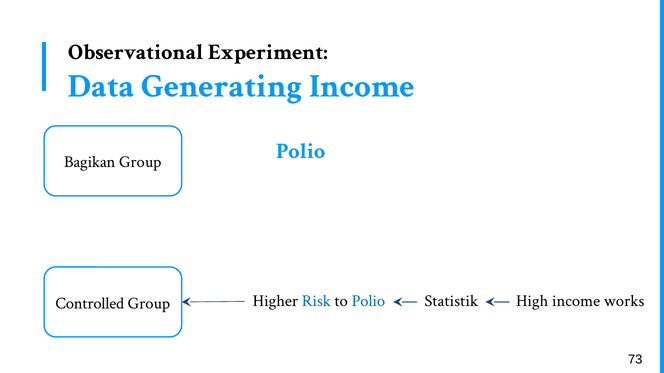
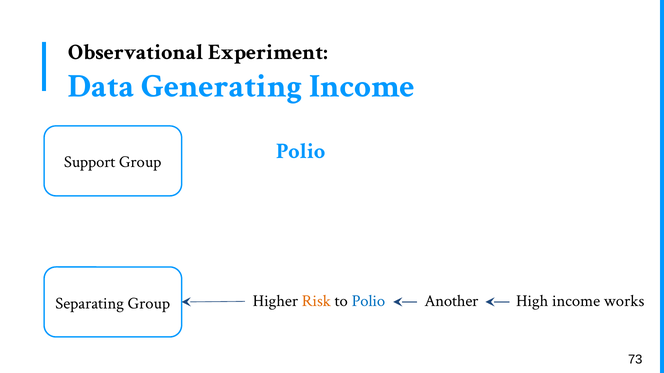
Bagikan: Bagikan -> Support
Risk colour: blue -> orange
Controlled: Controlled -> Separating
Statistik: Statistik -> Another
